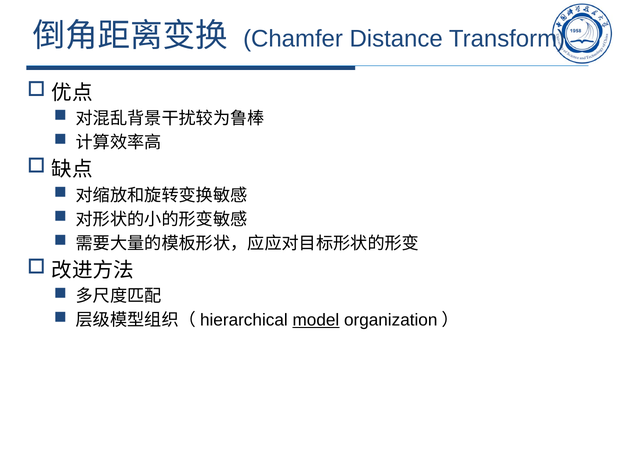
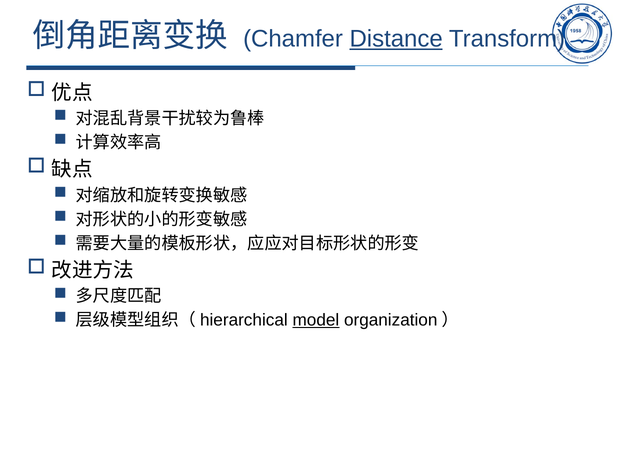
Distance underline: none -> present
